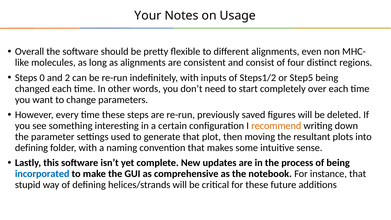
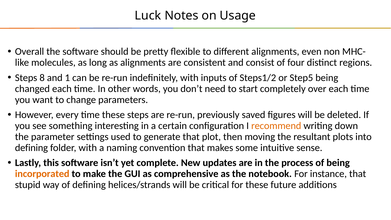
Your: Your -> Luck
0: 0 -> 8
2: 2 -> 1
incorporated colour: blue -> orange
